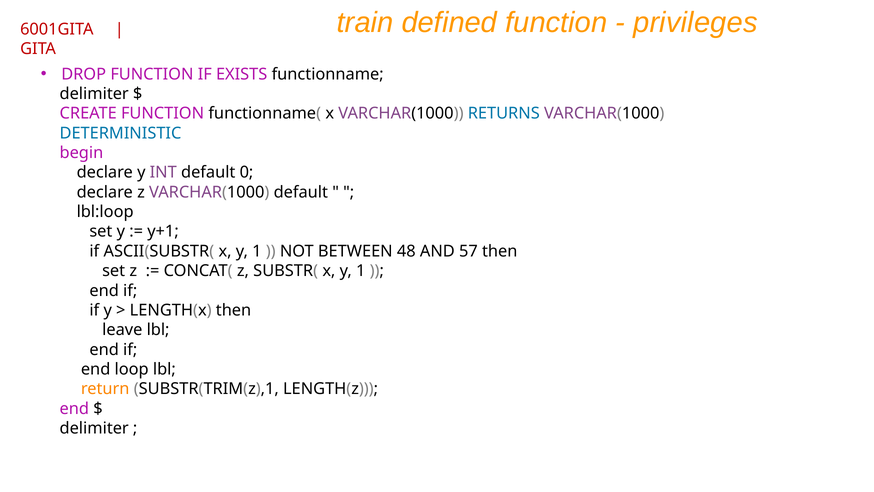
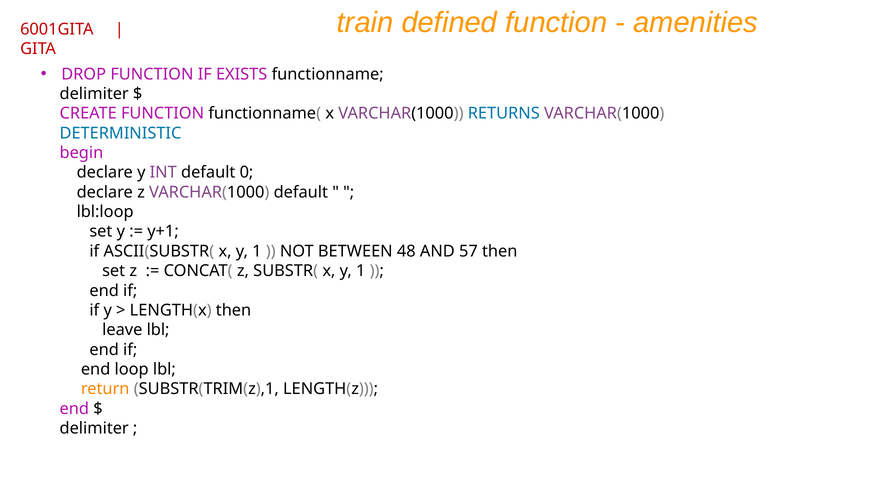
privileges: privileges -> amenities
